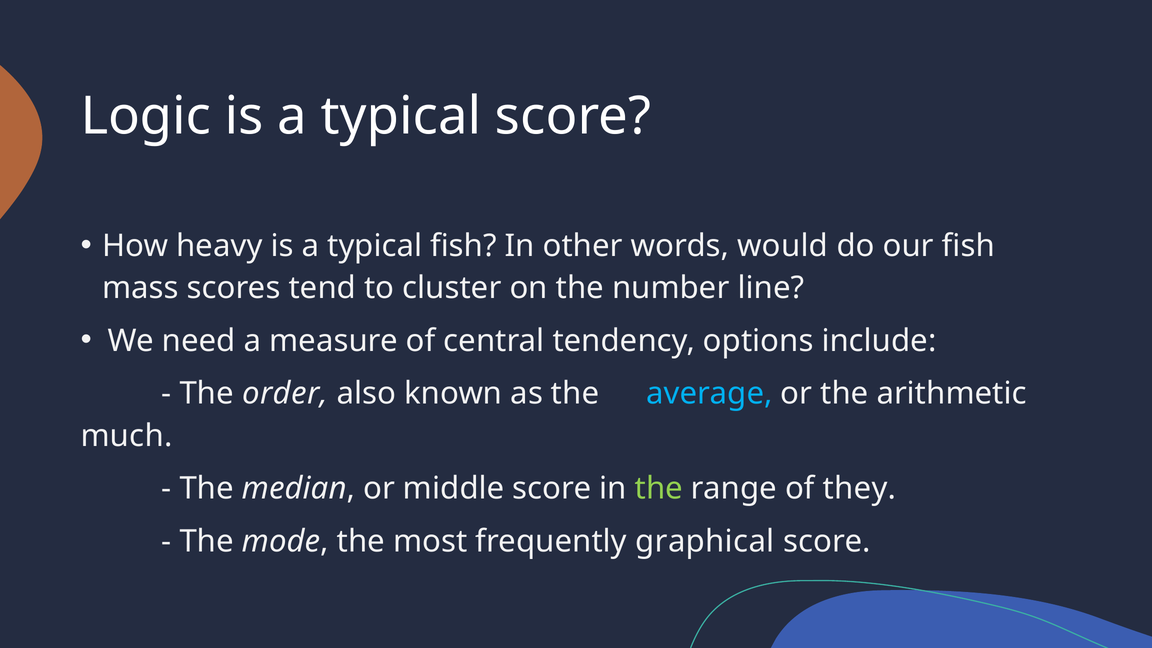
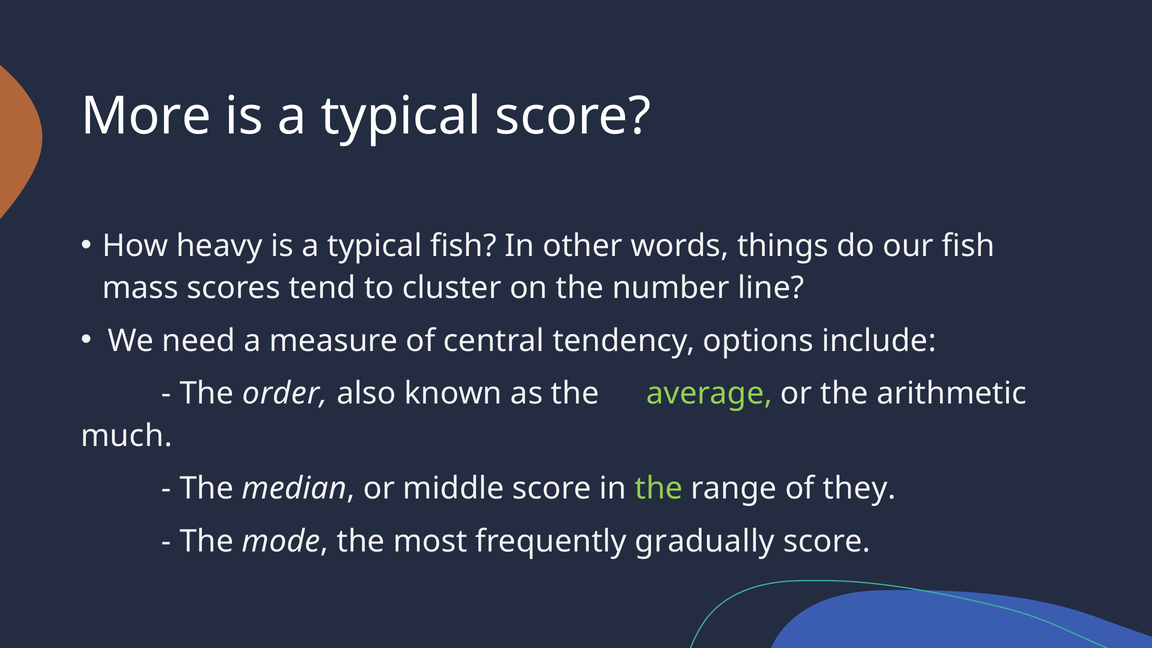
Logic: Logic -> More
would: would -> things
average colour: light blue -> light green
graphical: graphical -> gradually
